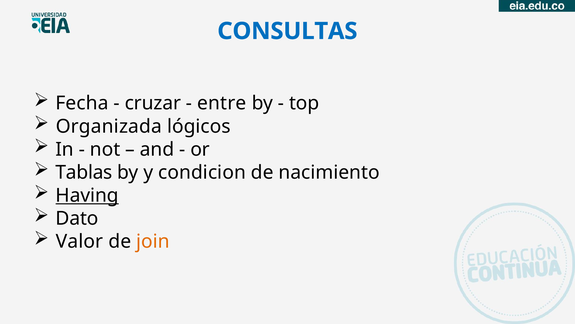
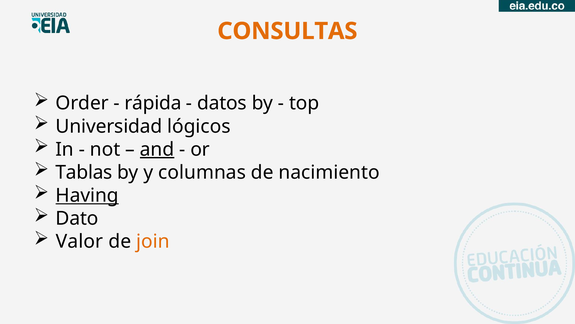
CONSULTAS colour: blue -> orange
Fecha: Fecha -> Order
cruzar: cruzar -> rápida
entre: entre -> datos
Organizada: Organizada -> Universidad
and underline: none -> present
condicion: condicion -> columnas
